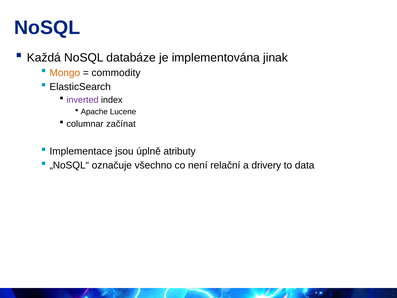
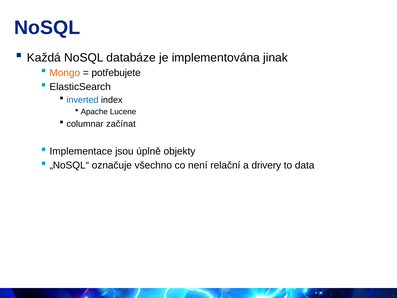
commodity: commodity -> potřebujete
inverted colour: purple -> blue
atributy: atributy -> objekty
